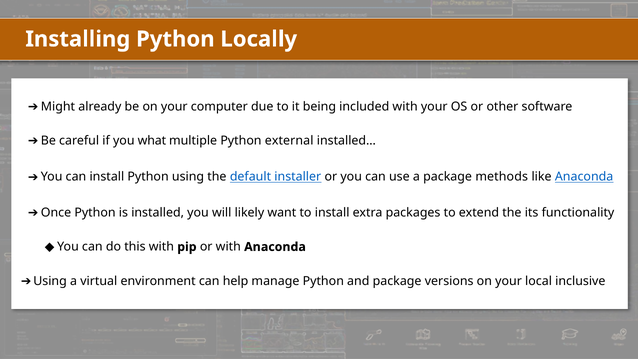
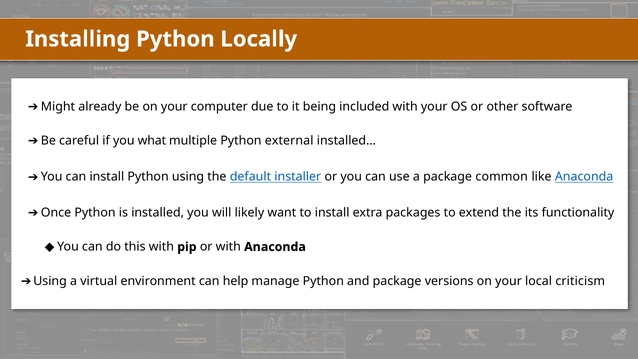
methods: methods -> common
inclusive: inclusive -> criticism
